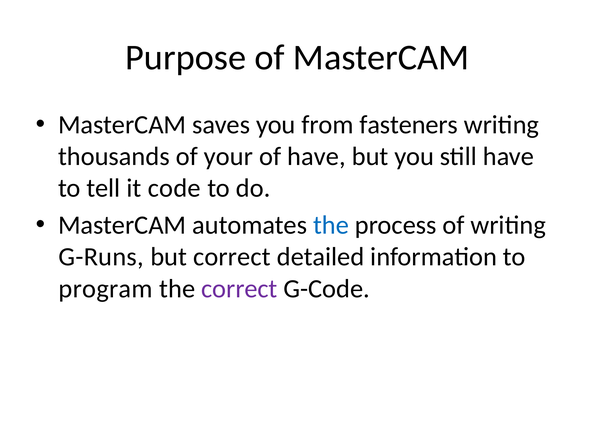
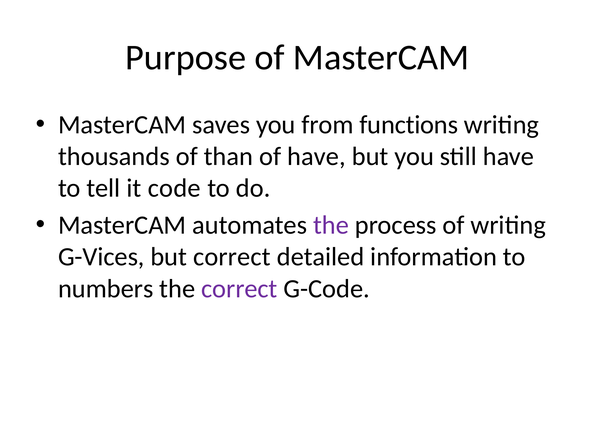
fasteners: fasteners -> functions
your: your -> than
the at (331, 225) colour: blue -> purple
G-Runs: G-Runs -> G-Vices
program: program -> numbers
